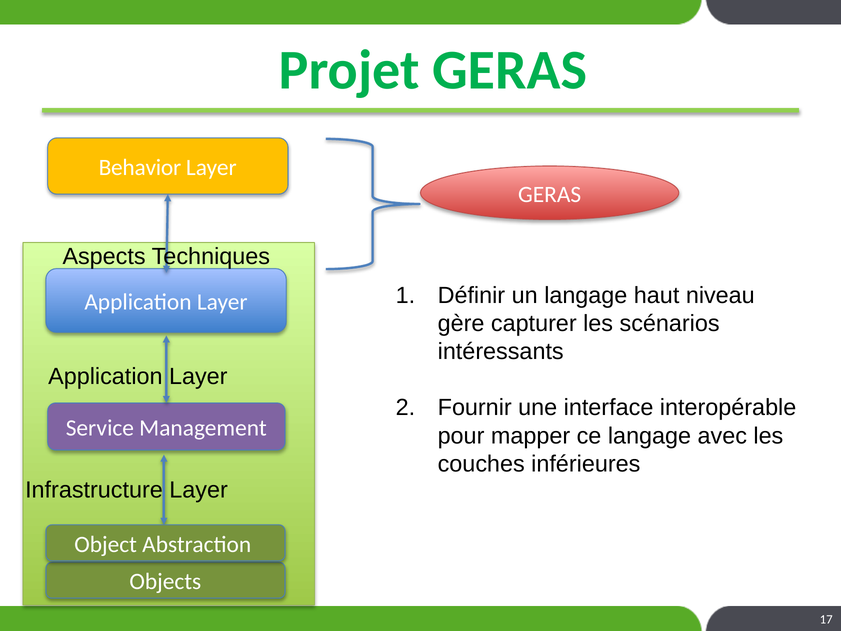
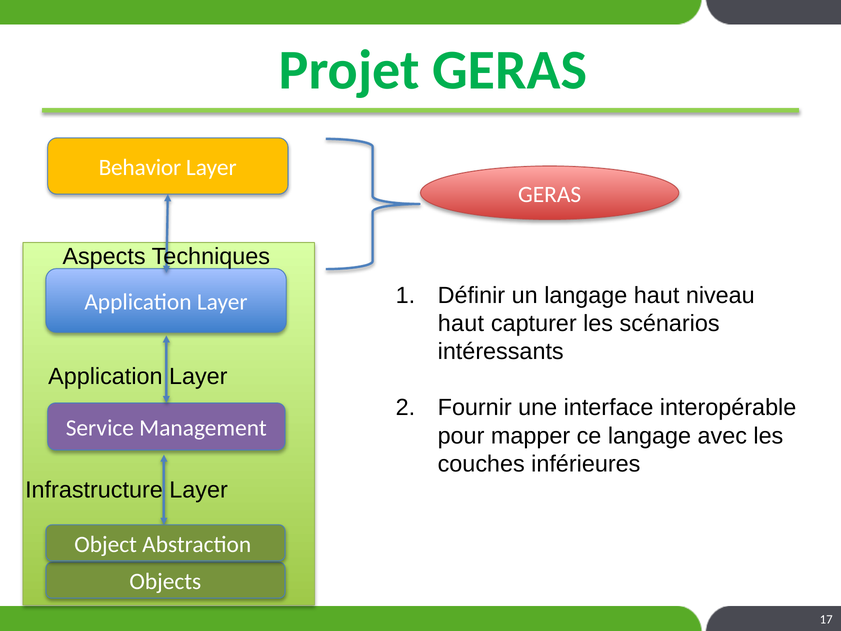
gère at (461, 323): gère -> haut
